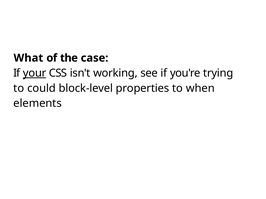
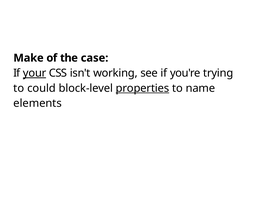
What: What -> Make
properties underline: none -> present
when: when -> name
